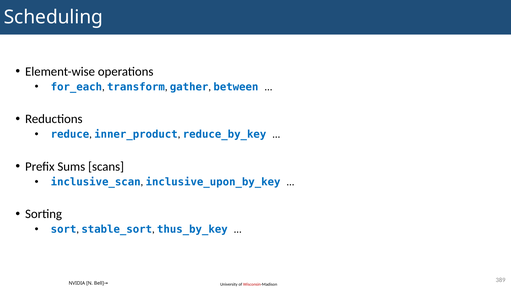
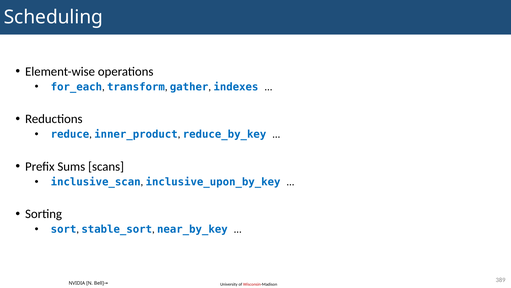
between: between -> indexes
thus_by_key: thus_by_key -> near_by_key
